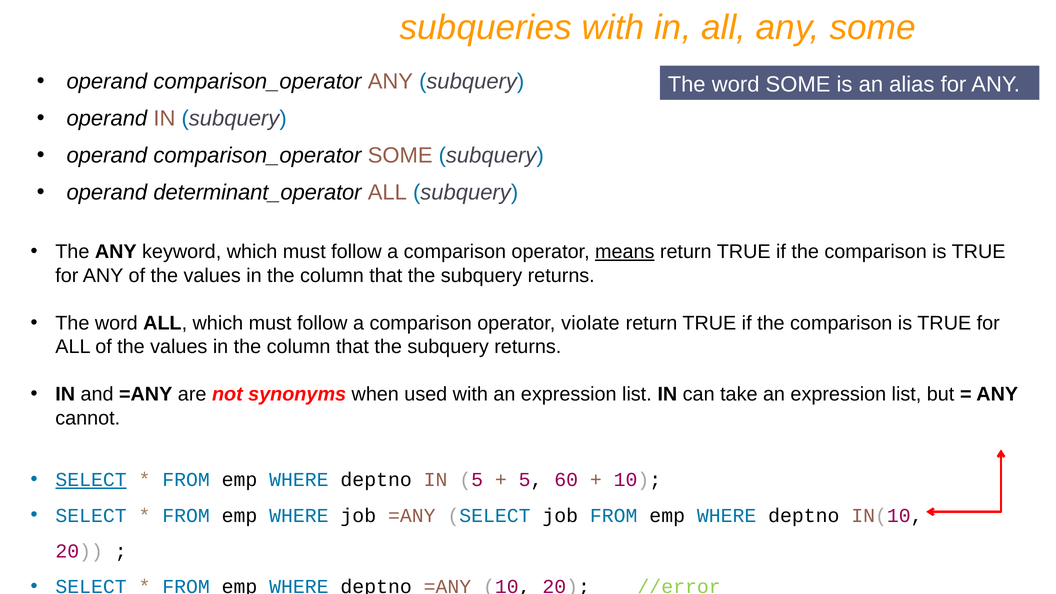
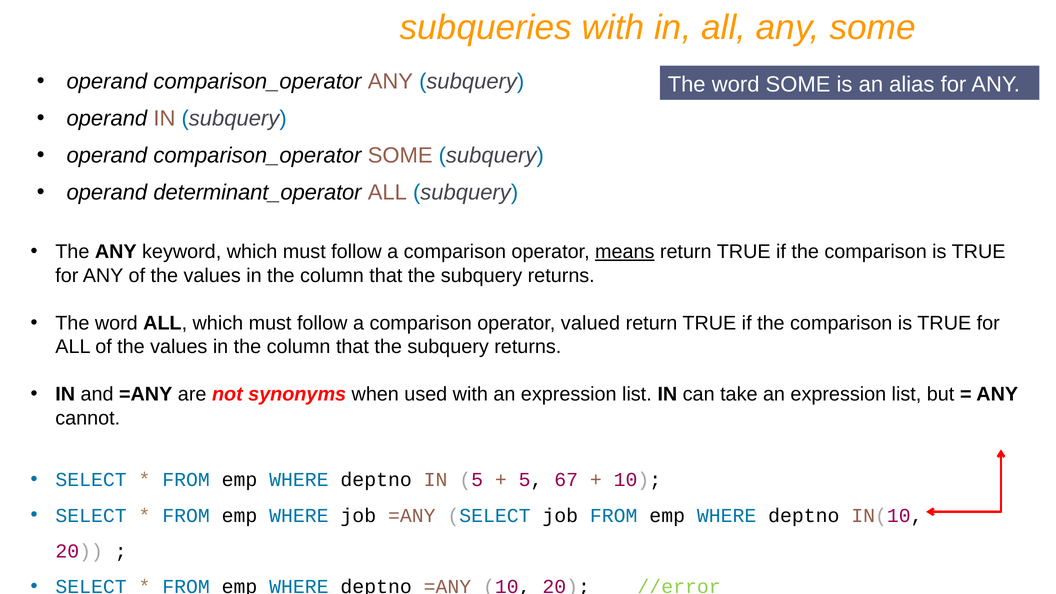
violate: violate -> valued
SELECT at (91, 480) underline: present -> none
60: 60 -> 67
